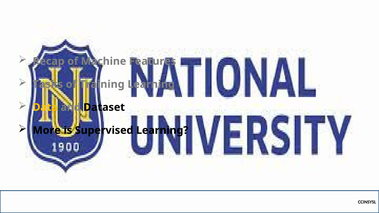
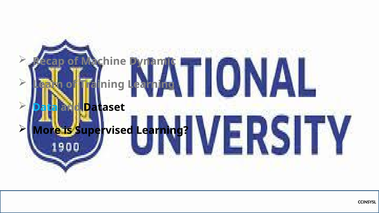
Features: Features -> Dynamic
Tasks: Tasks -> Learn
Data colour: yellow -> light blue
